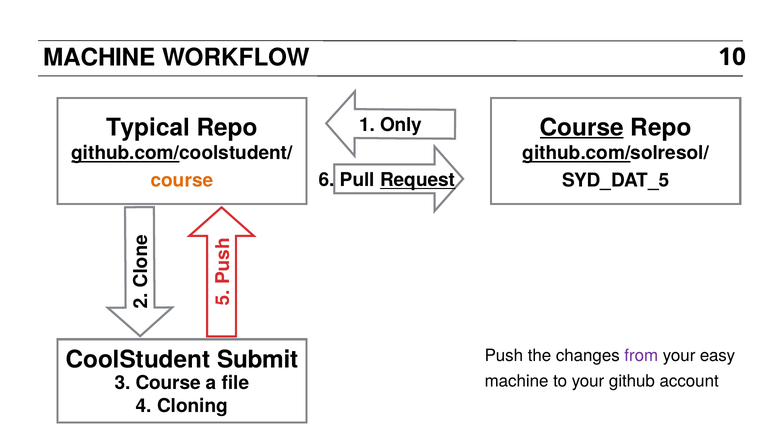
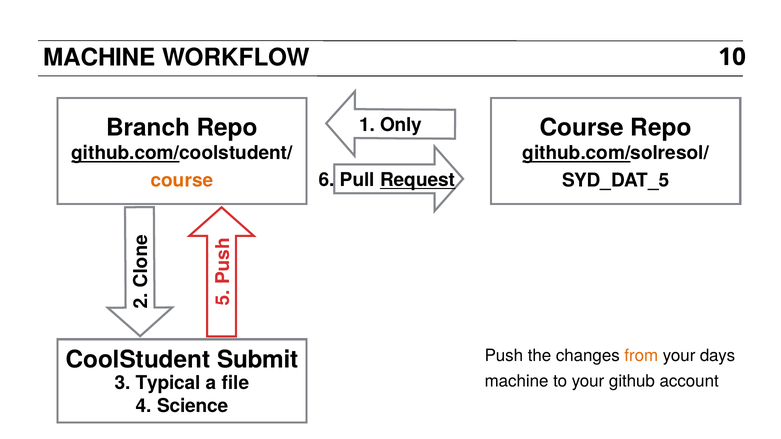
Typical: Typical -> Branch
Course at (582, 127) underline: present -> none
from colour: purple -> orange
easy: easy -> days
3 Course: Course -> Typical
Cloning: Cloning -> Science
